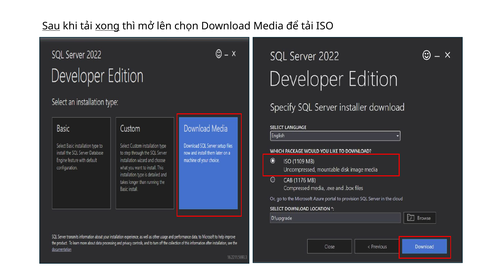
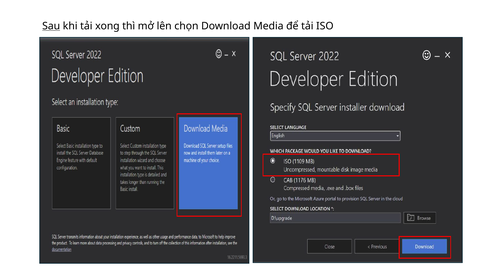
xong underline: present -> none
